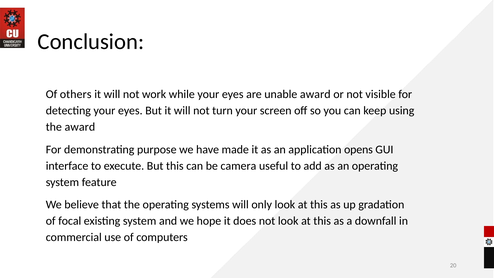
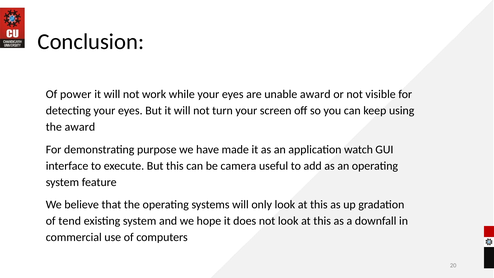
others: others -> power
opens: opens -> watch
focal: focal -> tend
